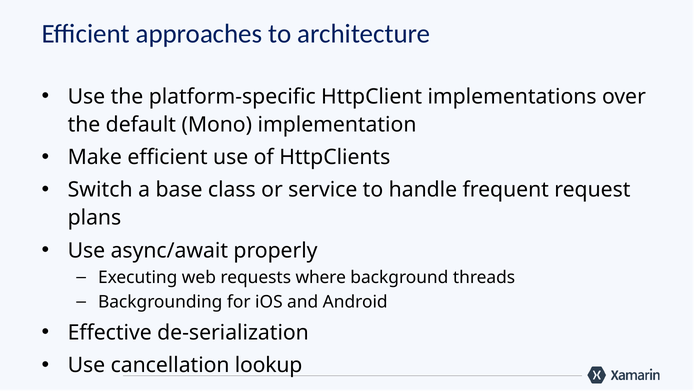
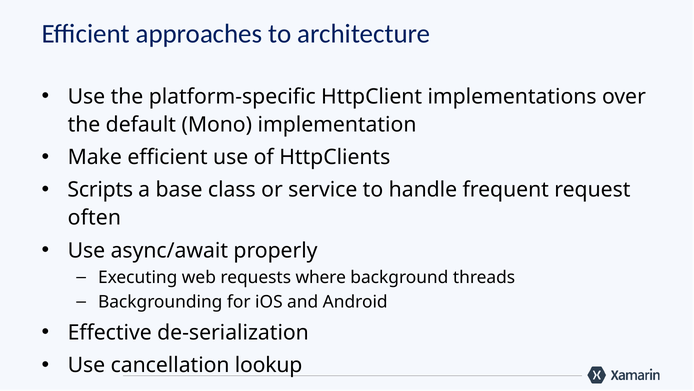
Switch: Switch -> Scripts
plans: plans -> often
